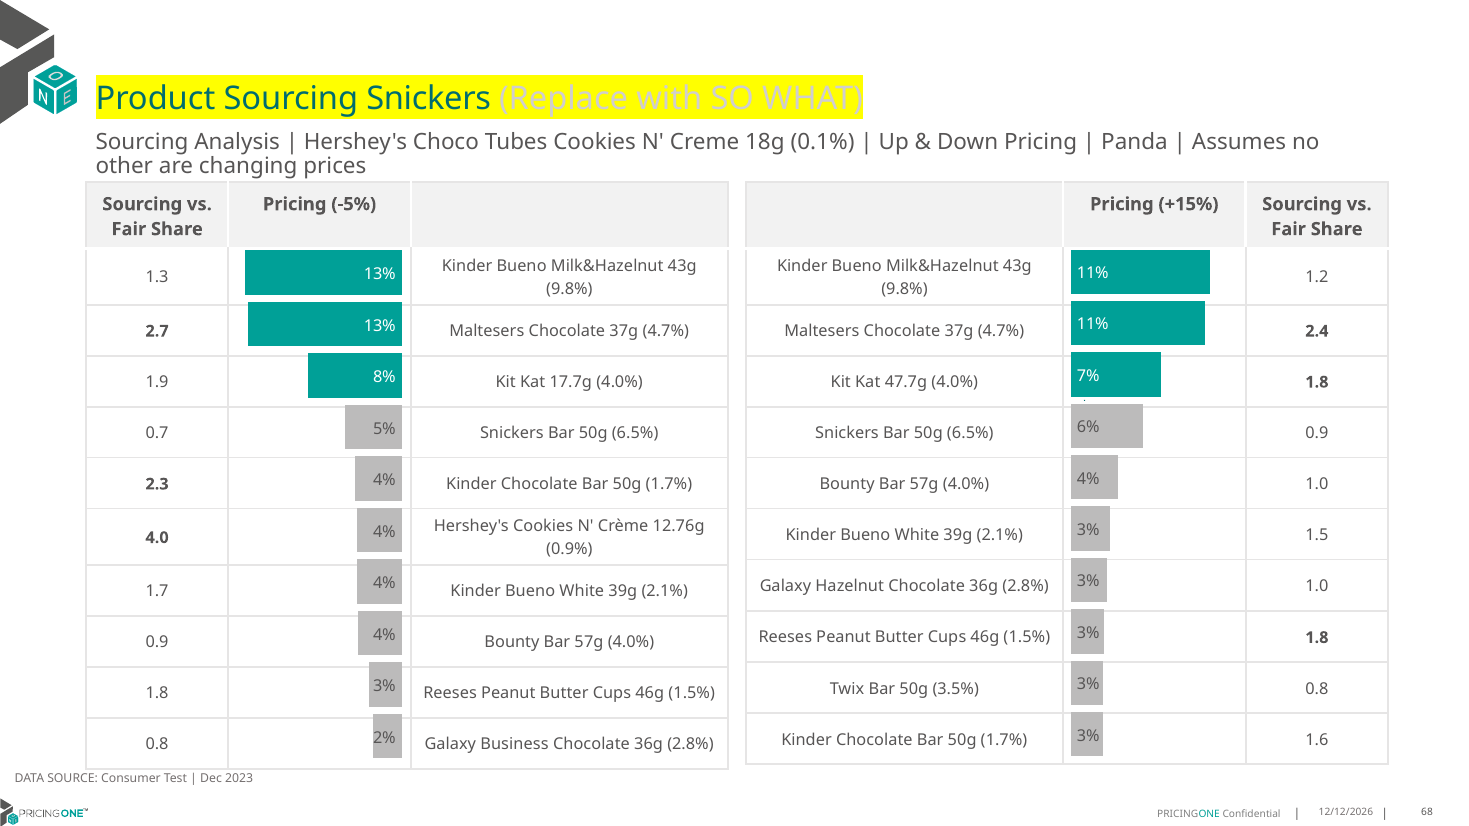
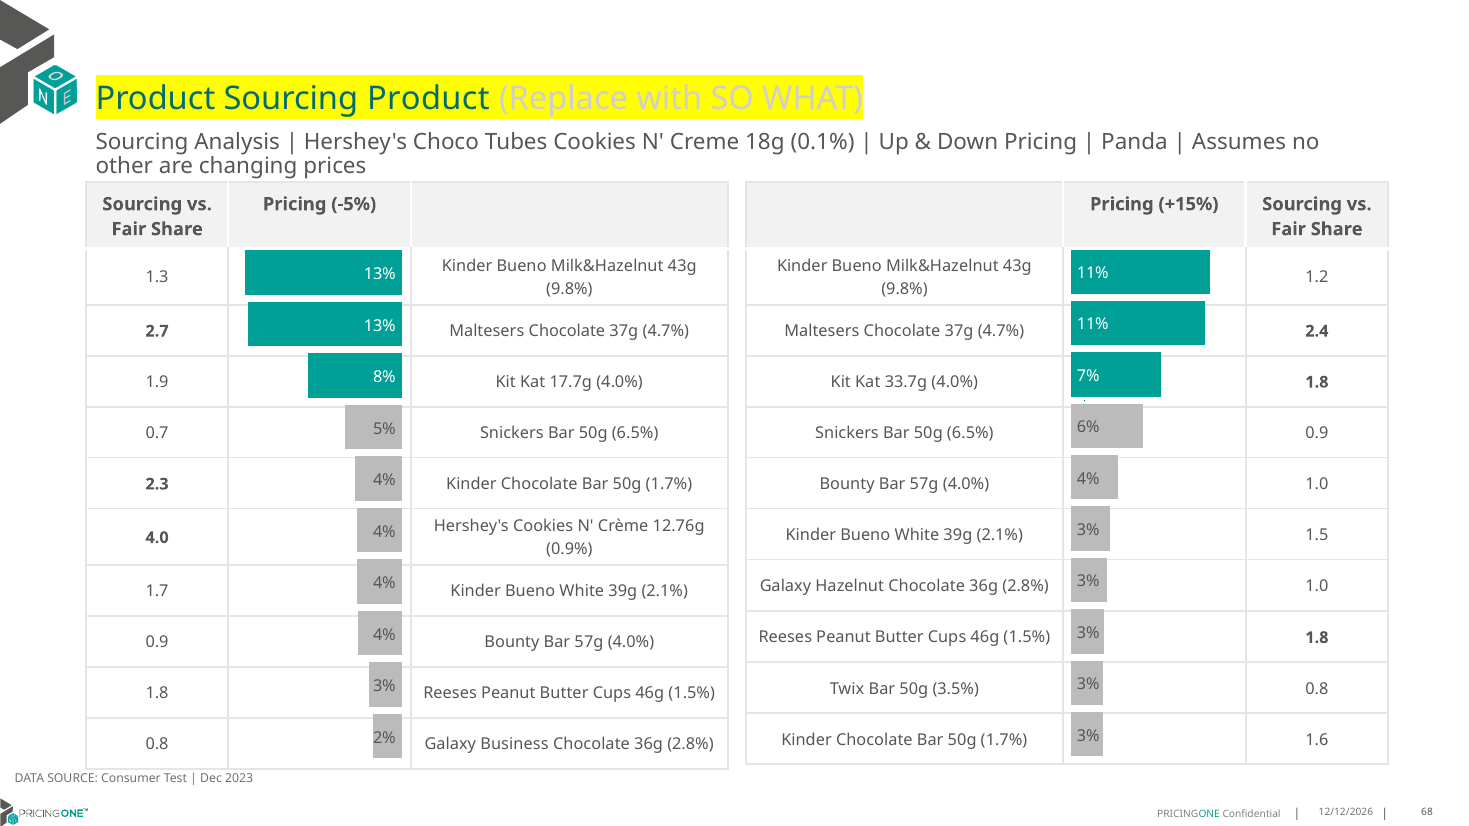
Sourcing Snickers: Snickers -> Product
47.7g: 47.7g -> 33.7g
